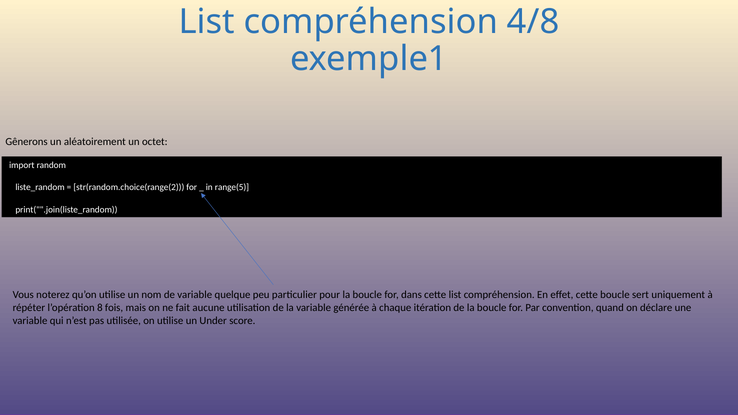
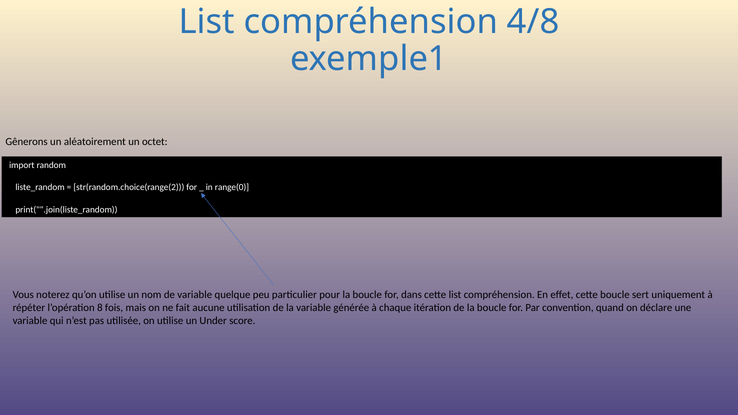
range(5: range(5 -> range(0
